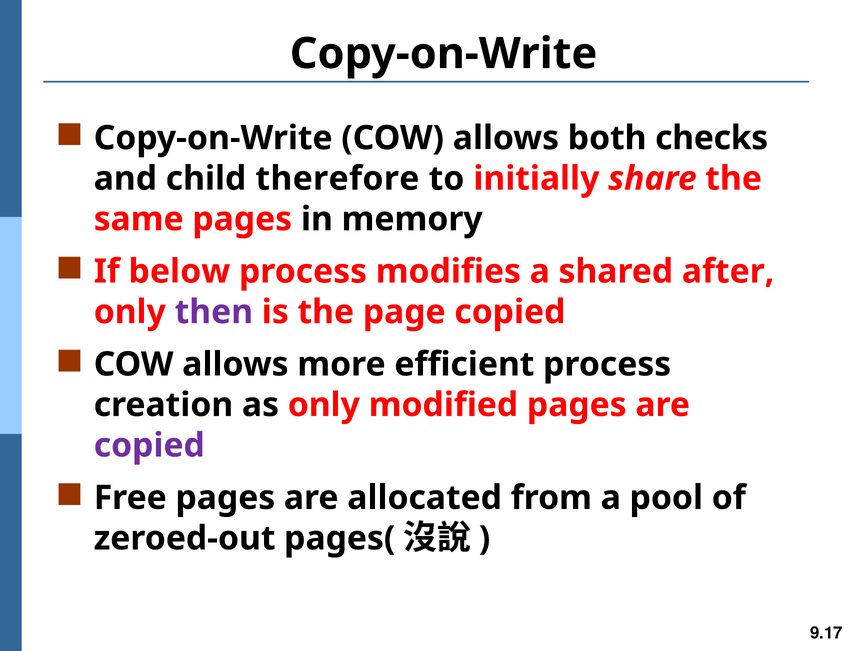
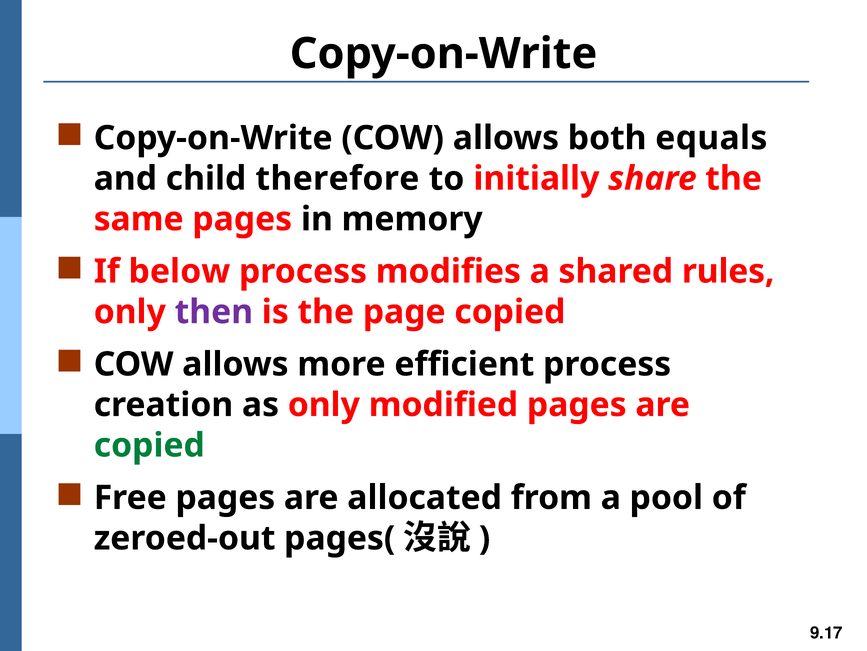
checks: checks -> equals
after: after -> rules
copied at (149, 445) colour: purple -> green
